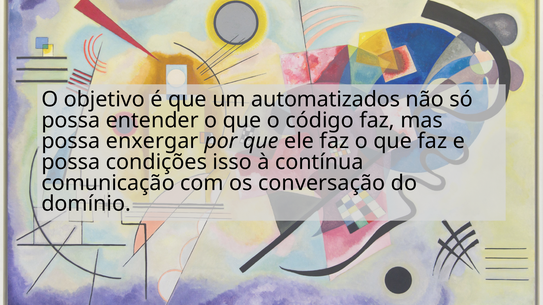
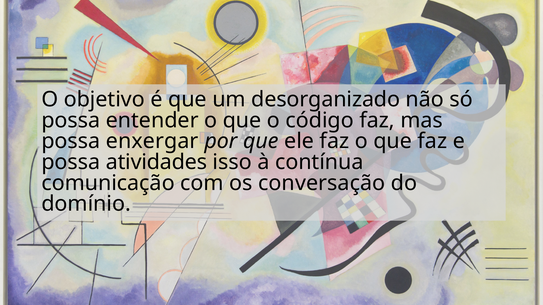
automatizados: automatizados -> desorganizado
condições: condições -> atividades
